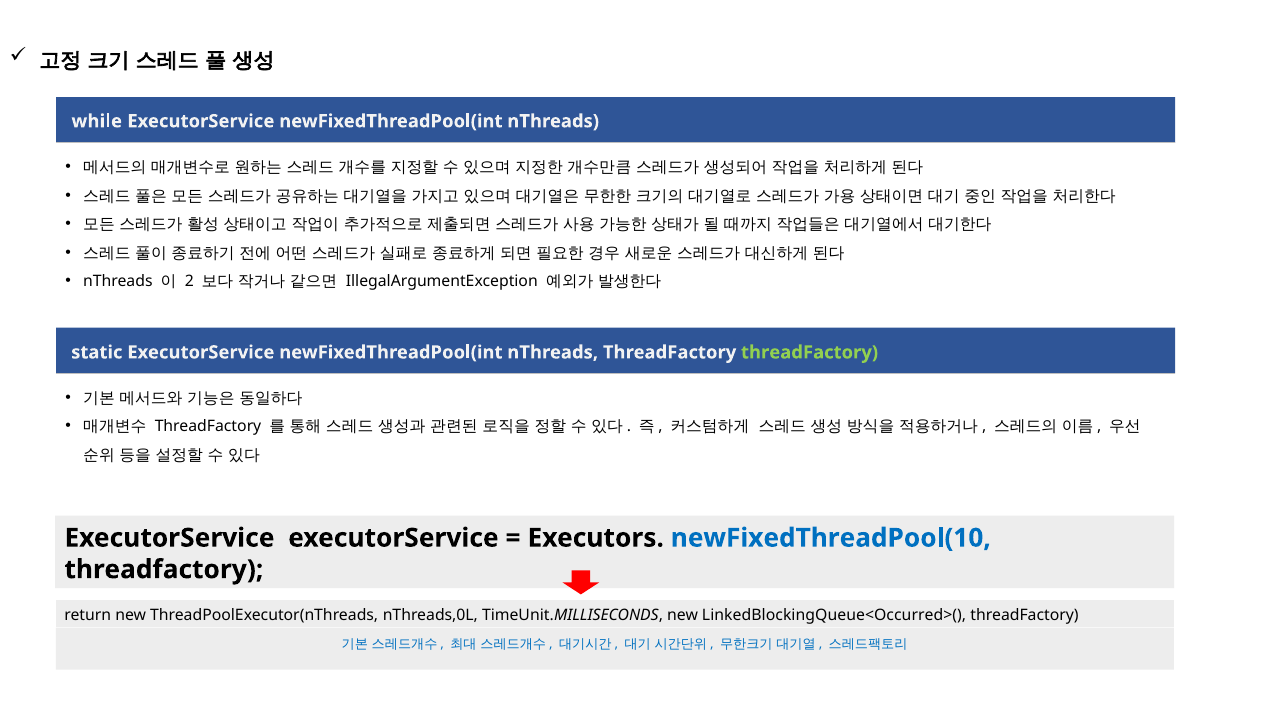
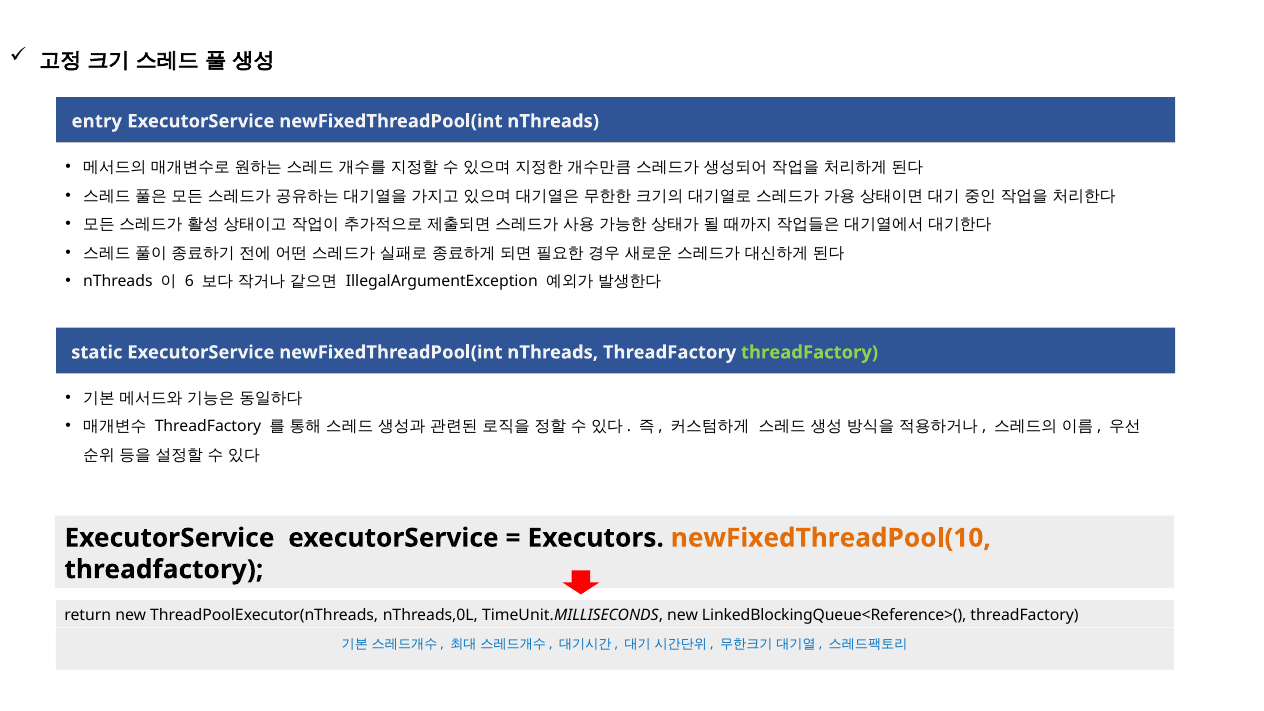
while: while -> entry
2: 2 -> 6
newFixedThreadPool(10 colour: blue -> orange
LinkedBlockingQueue<Occurred>(: LinkedBlockingQueue<Occurred>( -> LinkedBlockingQueue<Reference>(
